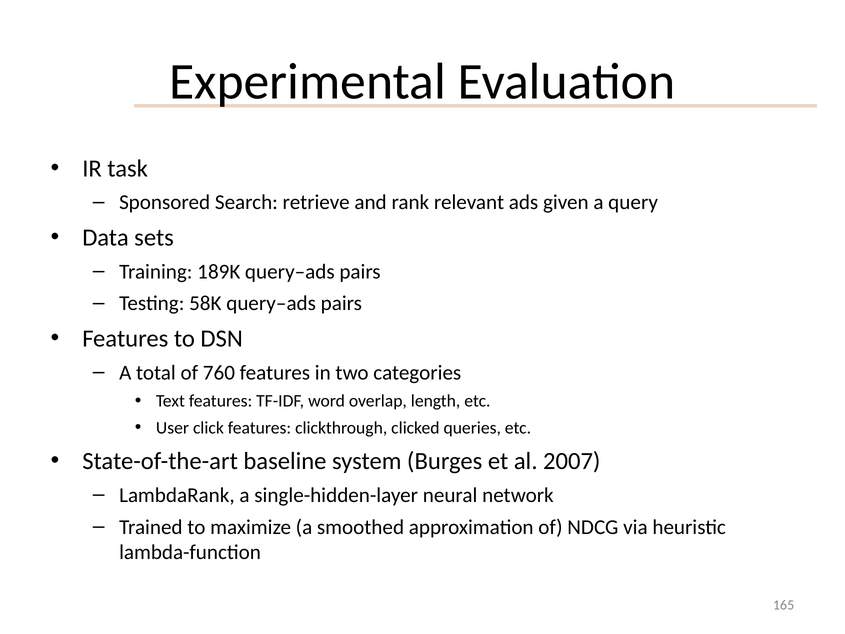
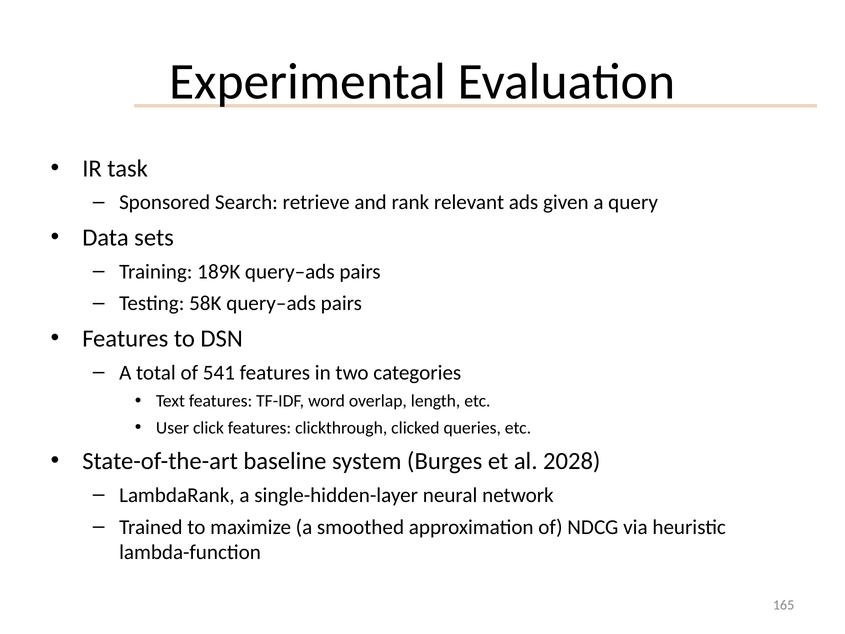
760: 760 -> 541
2007: 2007 -> 2028
